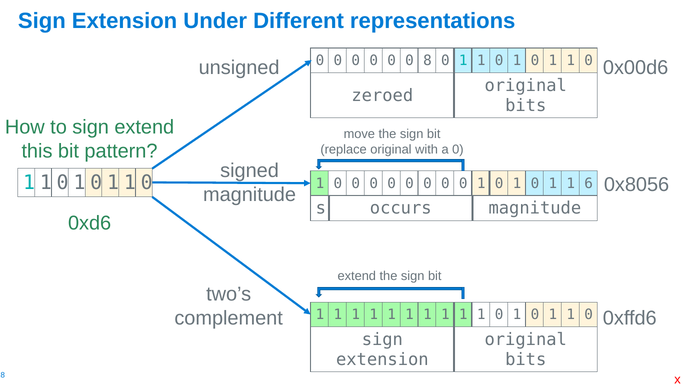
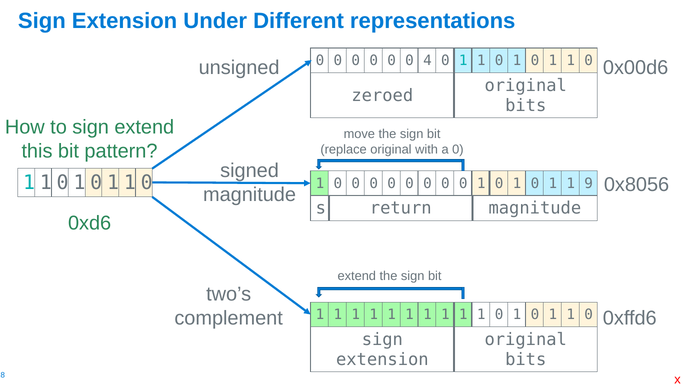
8: 8 -> 4
6: 6 -> 9
occurs: occurs -> return
